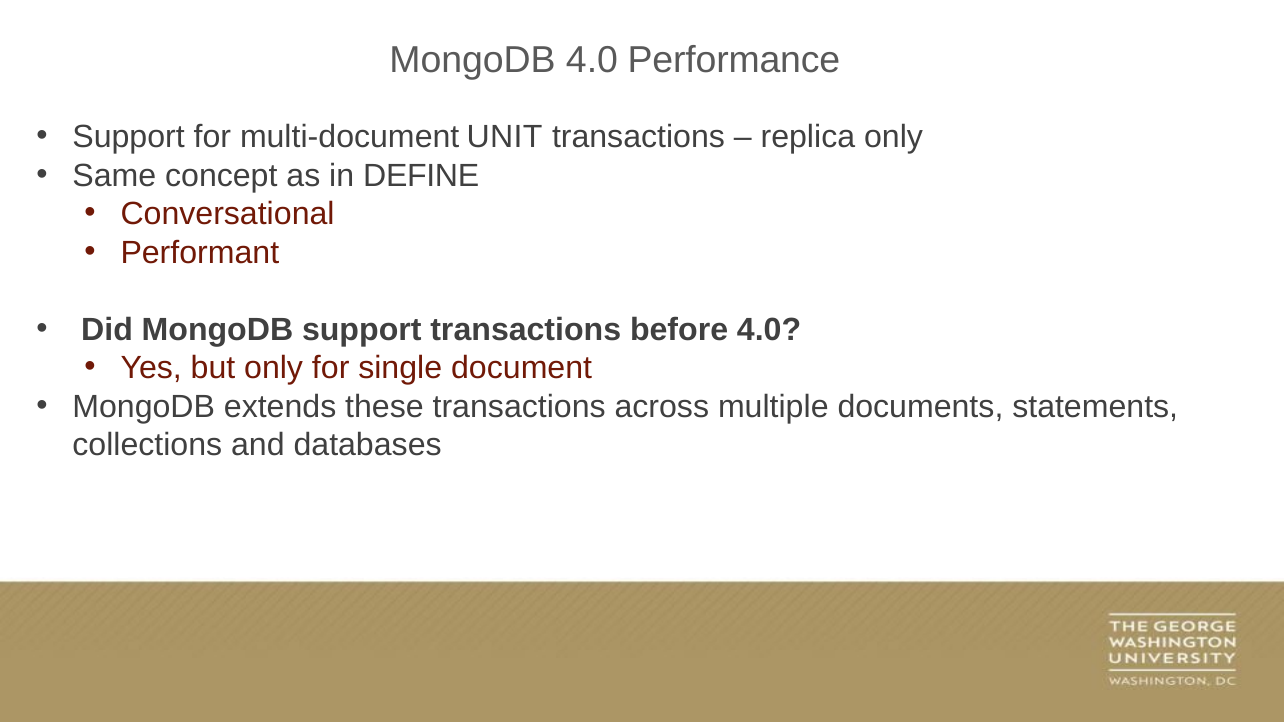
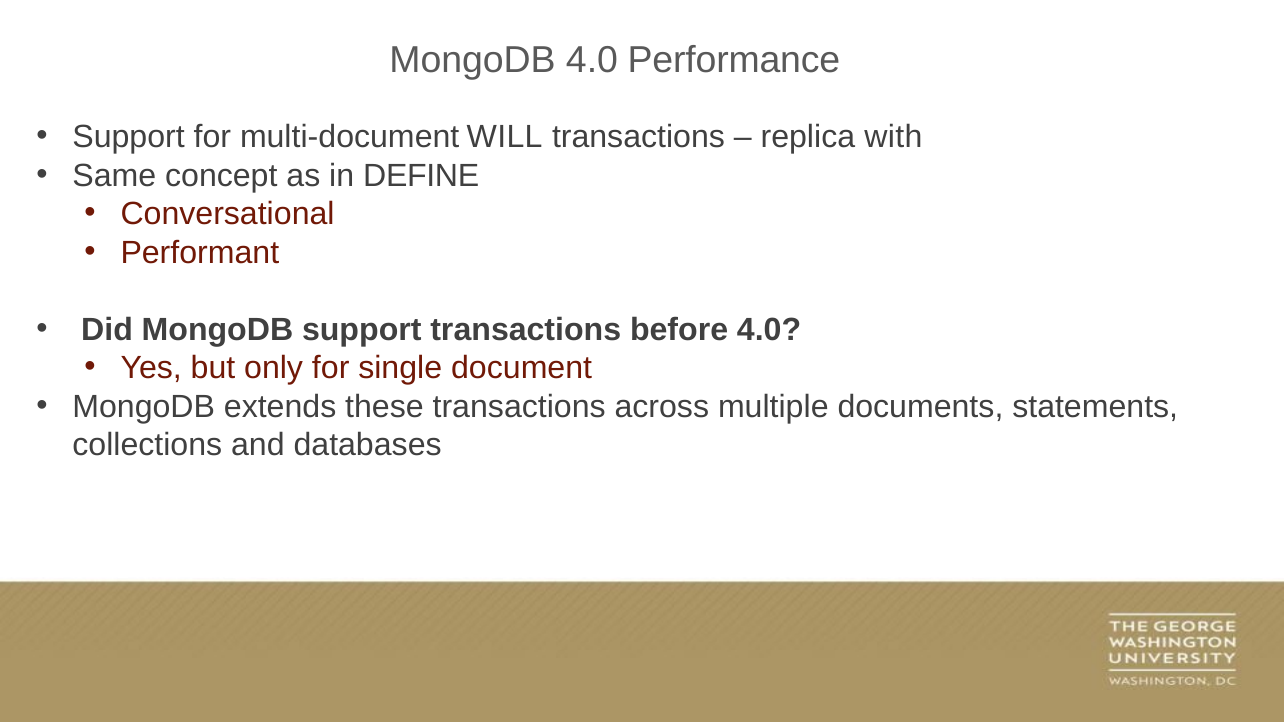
UNIT: UNIT -> WILL
replica only: only -> with
